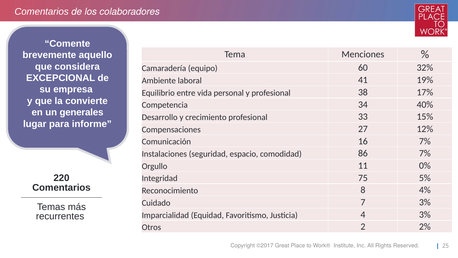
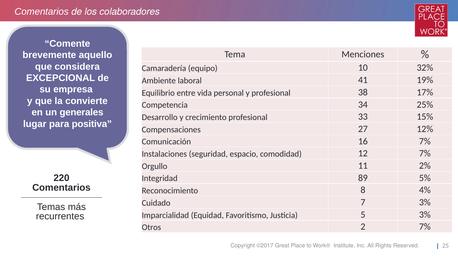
60: 60 -> 10
40%: 40% -> 25%
informe: informe -> positiva
86: 86 -> 12
0%: 0% -> 2%
75: 75 -> 89
4: 4 -> 5
2 2%: 2% -> 7%
